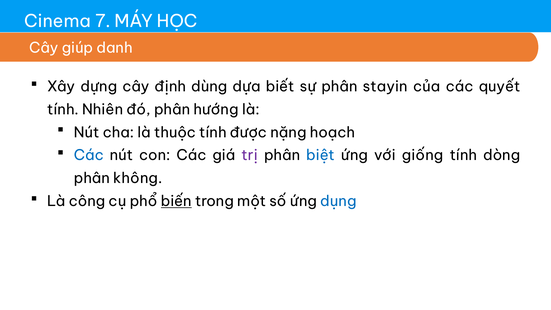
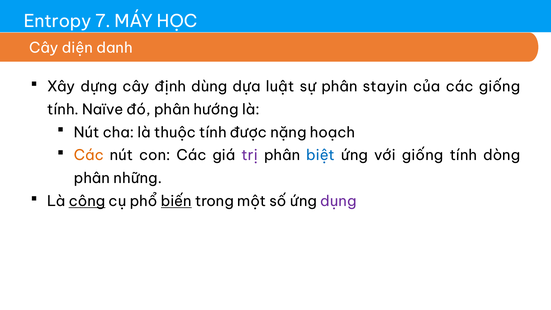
Cinema: Cinema -> Entropy
giúp: giúp -> diện
biết: biết -> luật
các quyết: quyết -> giống
Nhiên: Nhiên -> Naïve
Các at (89, 155) colour: blue -> orange
không: không -> những
công underline: none -> present
dụng colour: blue -> purple
